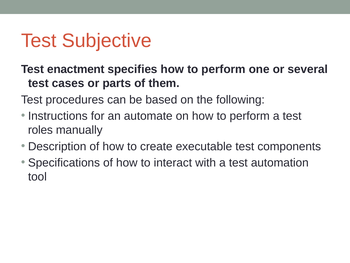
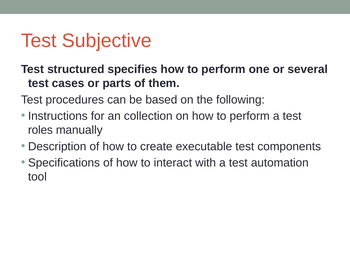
enactment: enactment -> structured
automate: automate -> collection
